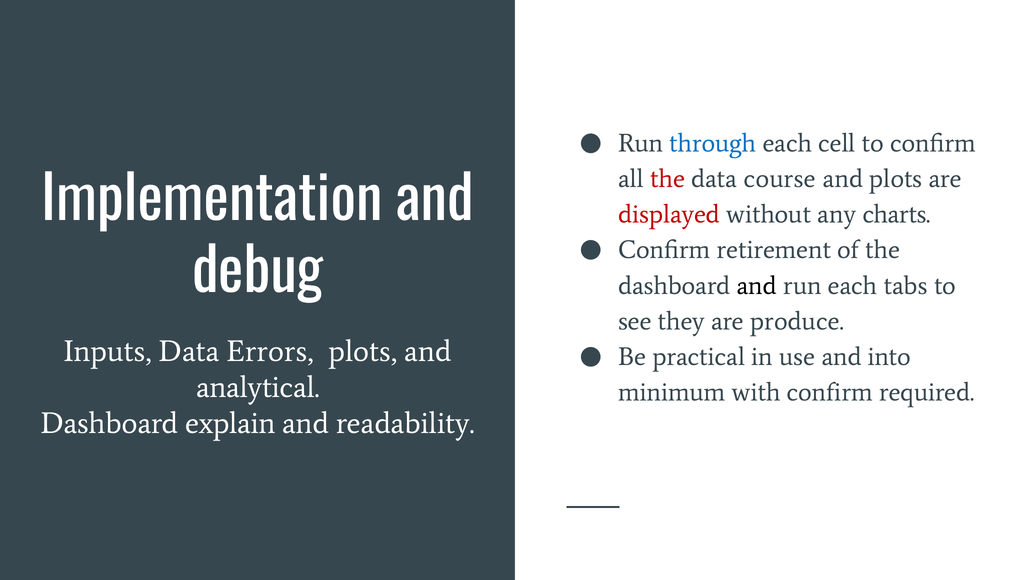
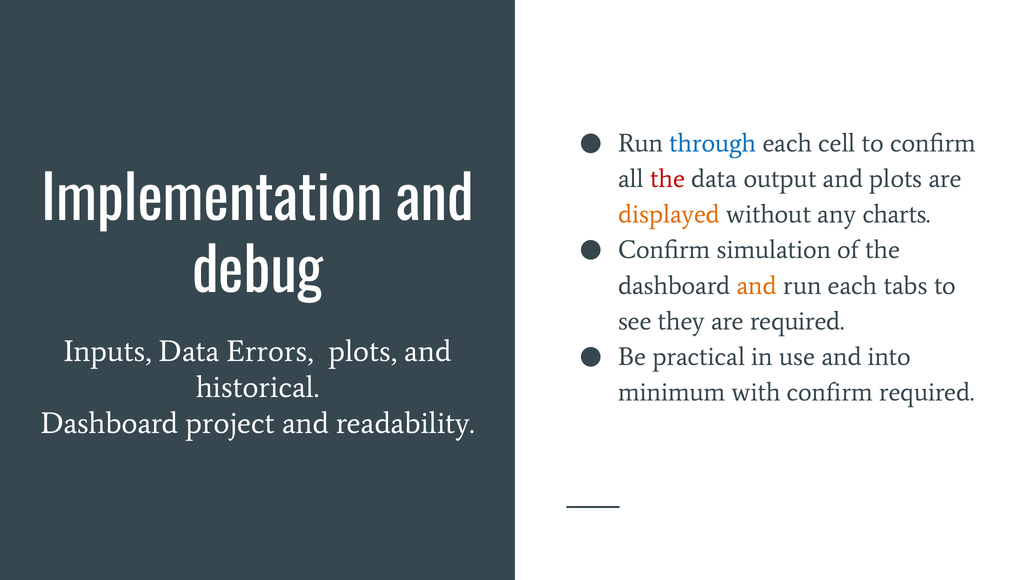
course: course -> output
displayed colour: red -> orange
retirement: retirement -> simulation
and at (757, 285) colour: black -> orange
are produce: produce -> required
analytical: analytical -> historical
explain: explain -> project
